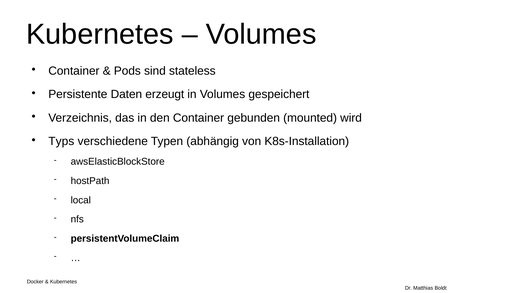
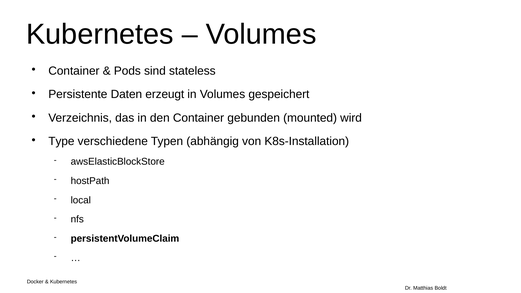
Typs: Typs -> Type
